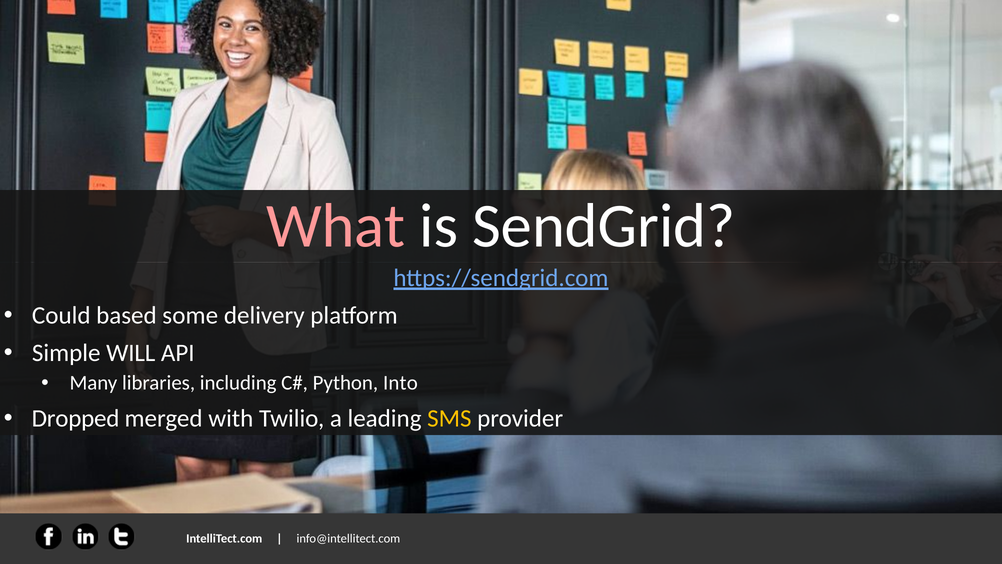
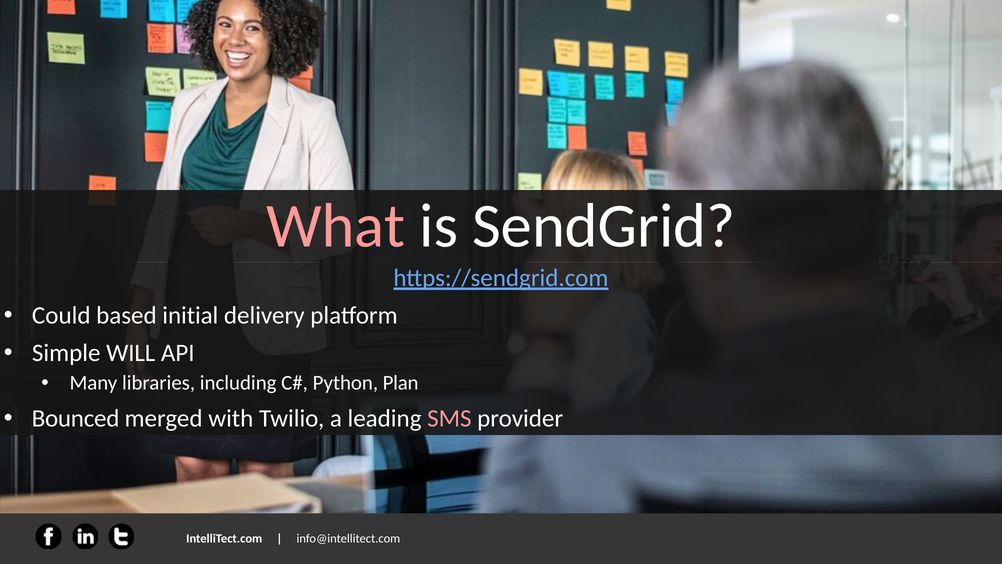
some: some -> initial
Into: Into -> Plan
Dropped: Dropped -> Bounced
SMS colour: yellow -> pink
